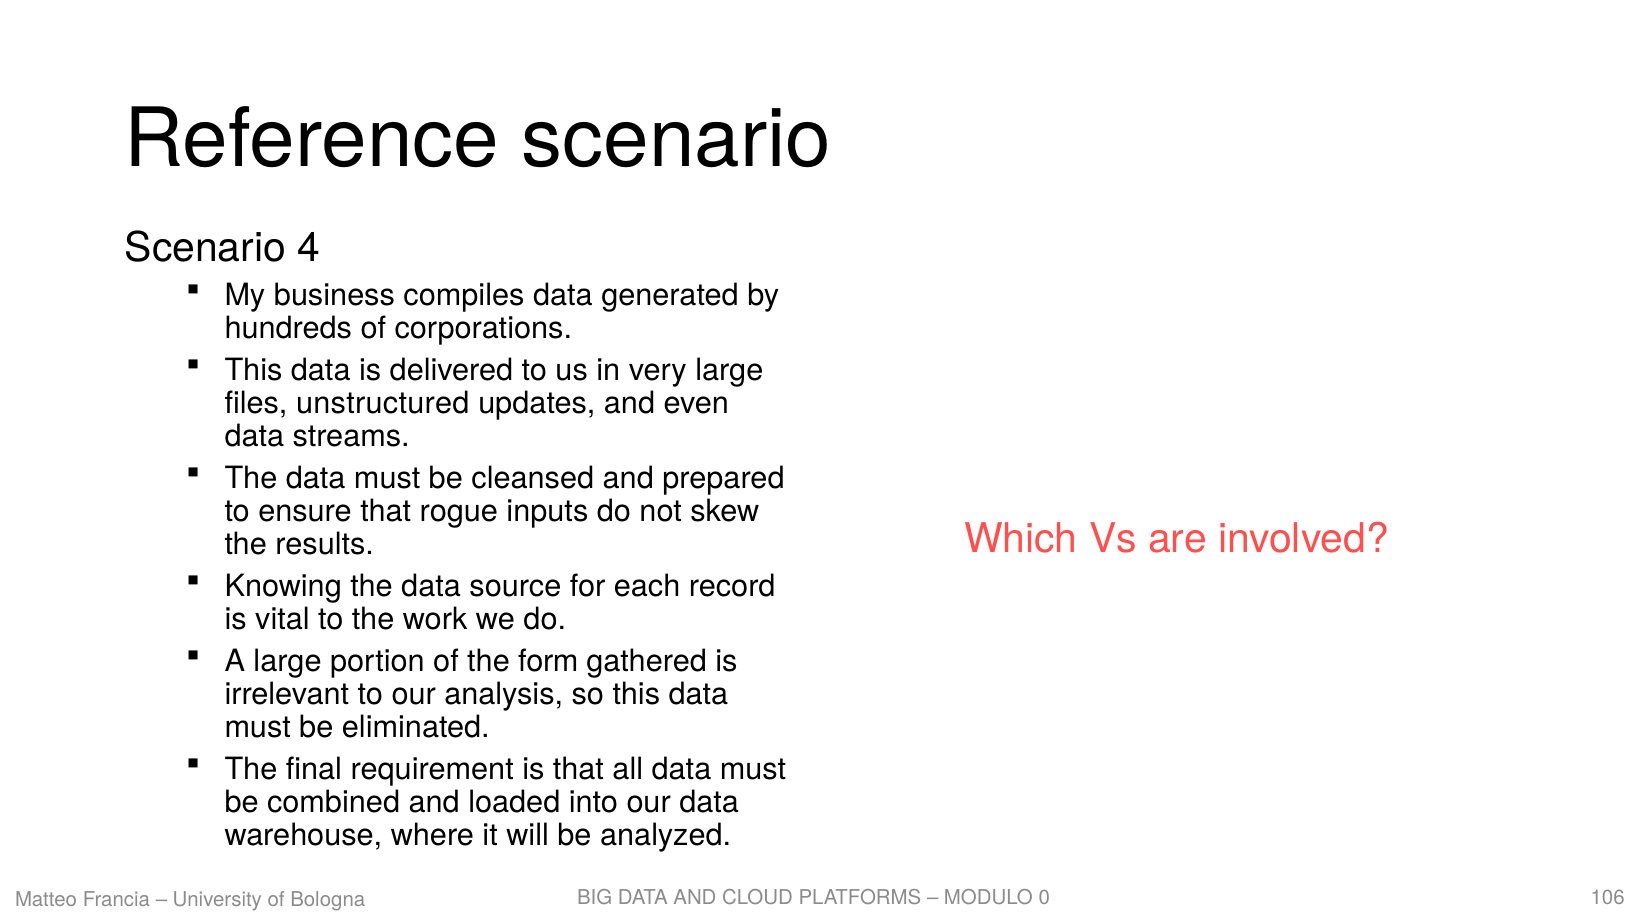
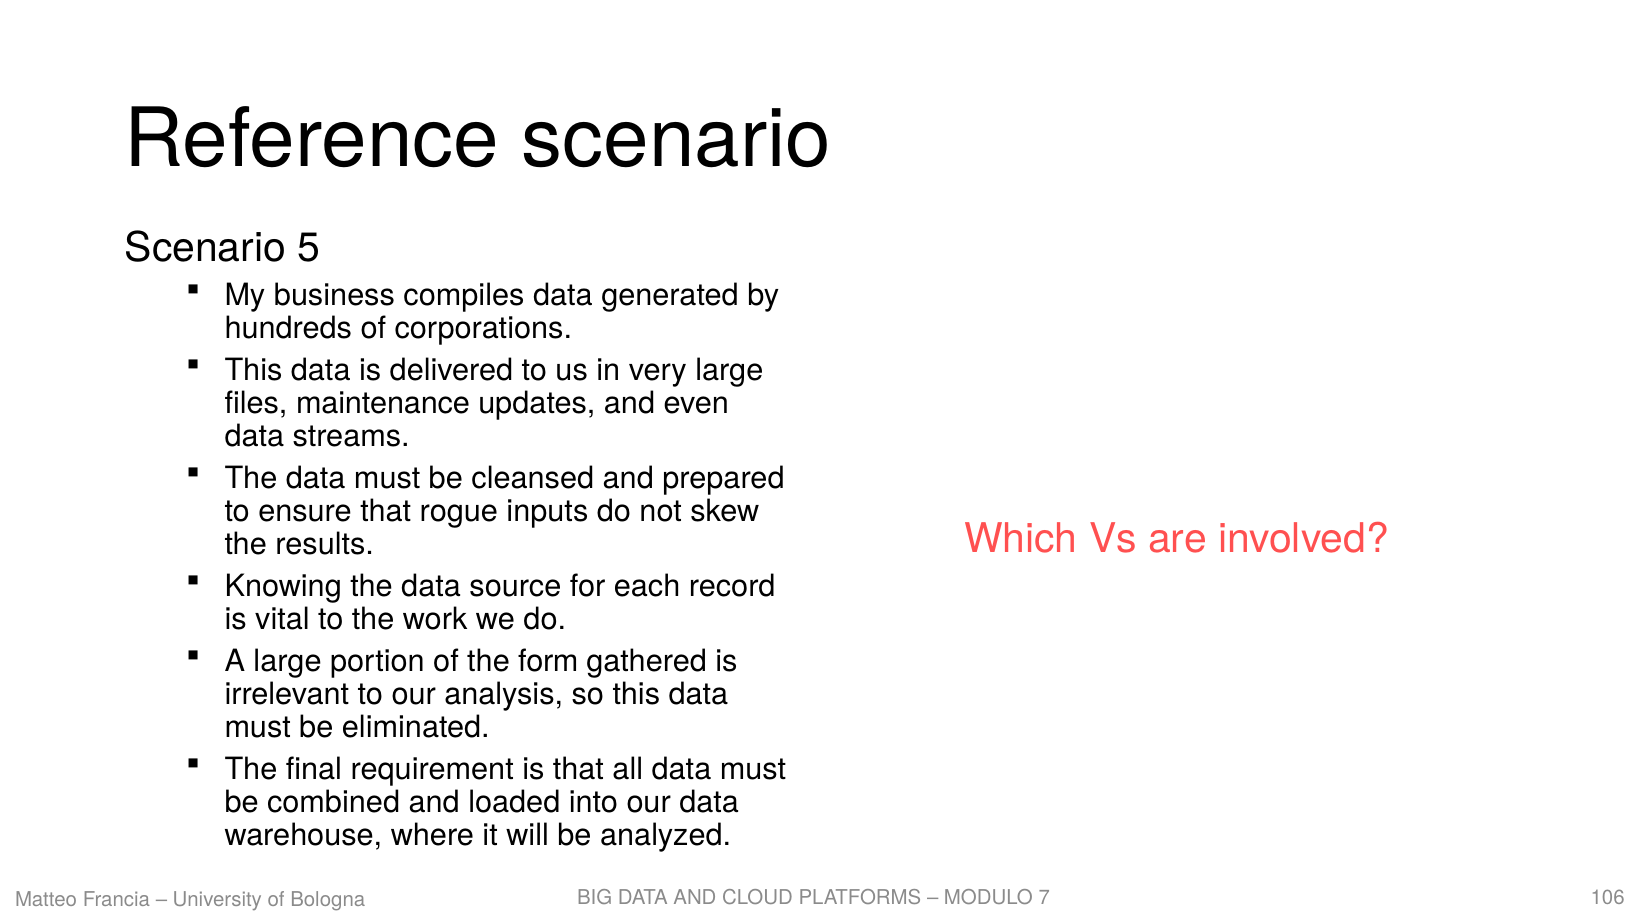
4: 4 -> 5
unstructured: unstructured -> maintenance
0: 0 -> 7
